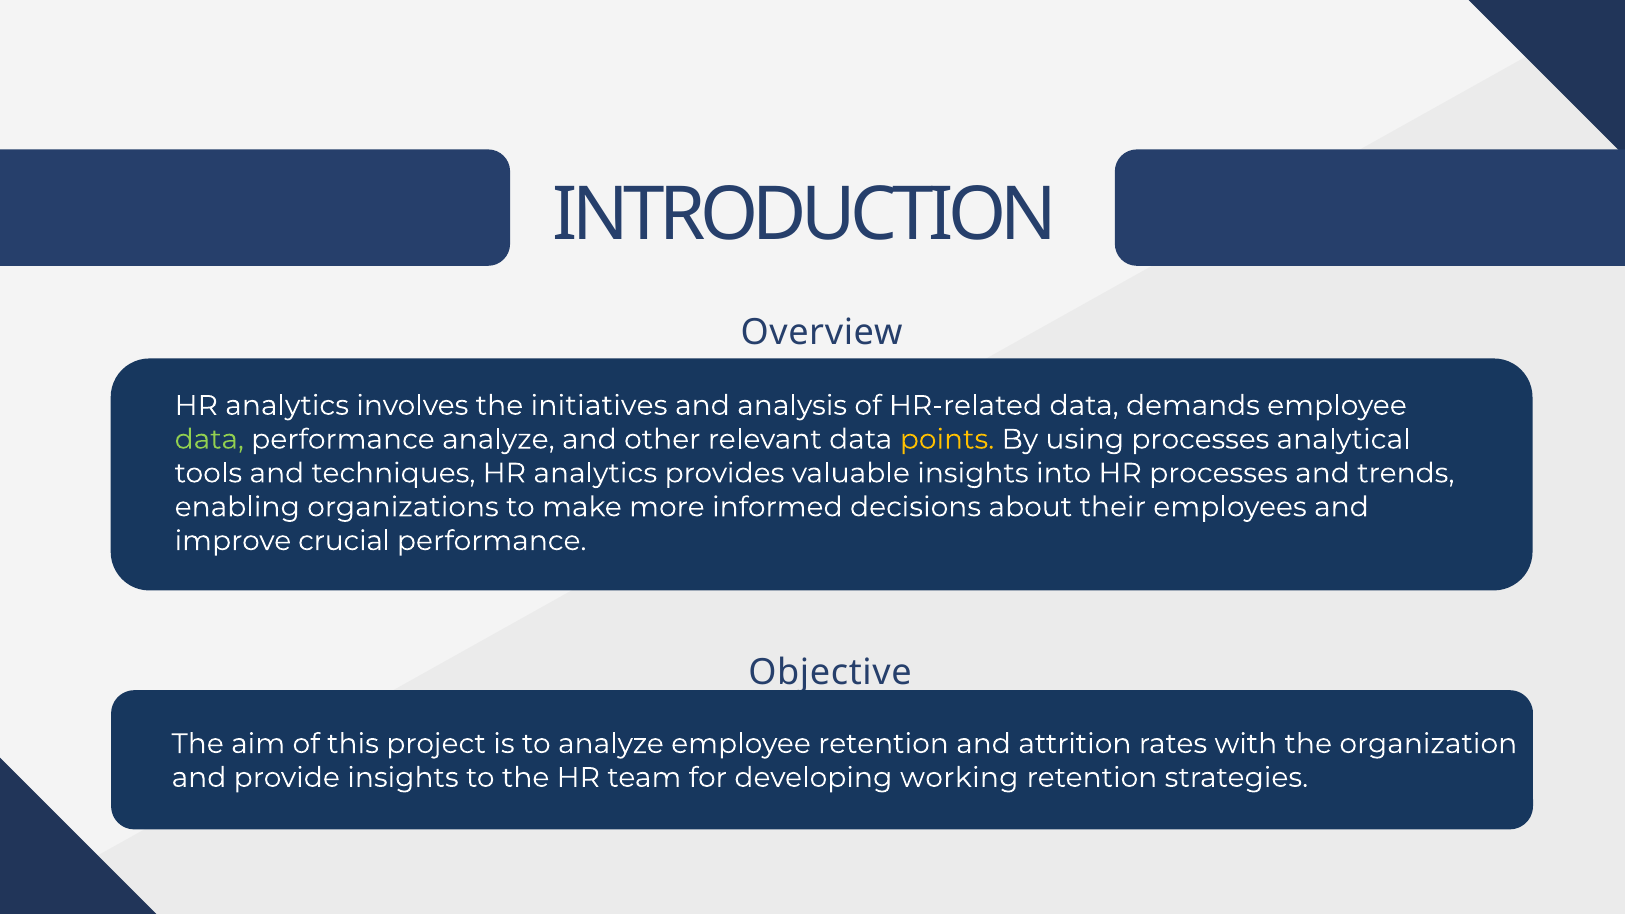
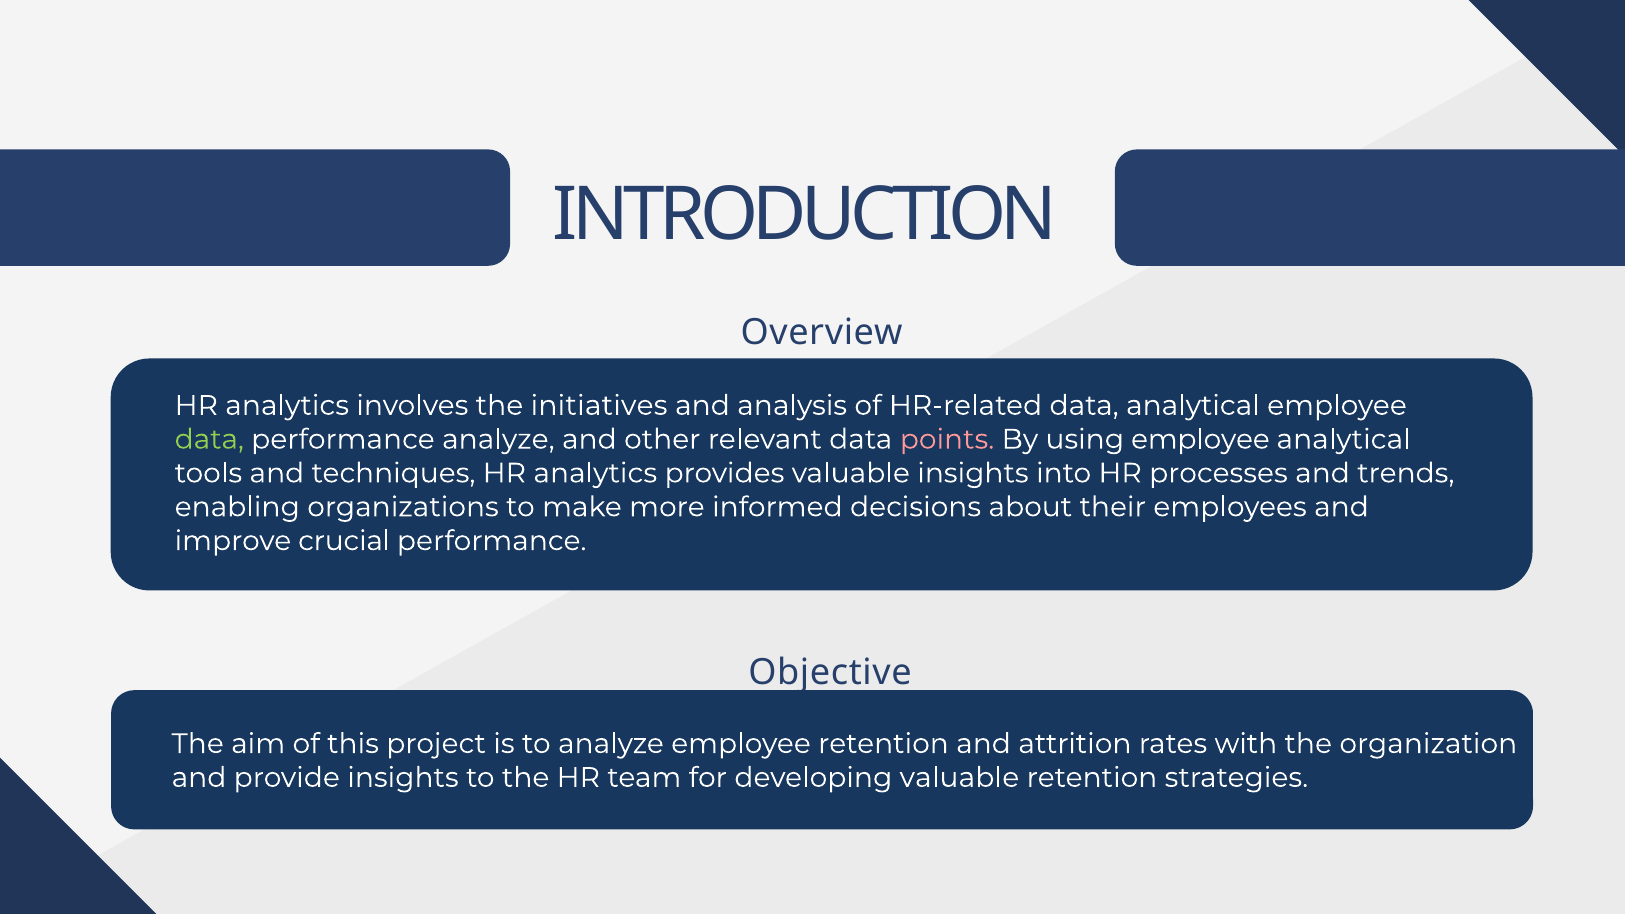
data demands: demands -> analytical
points colour: yellow -> pink
using processes: processes -> employee
developing working: working -> valuable
